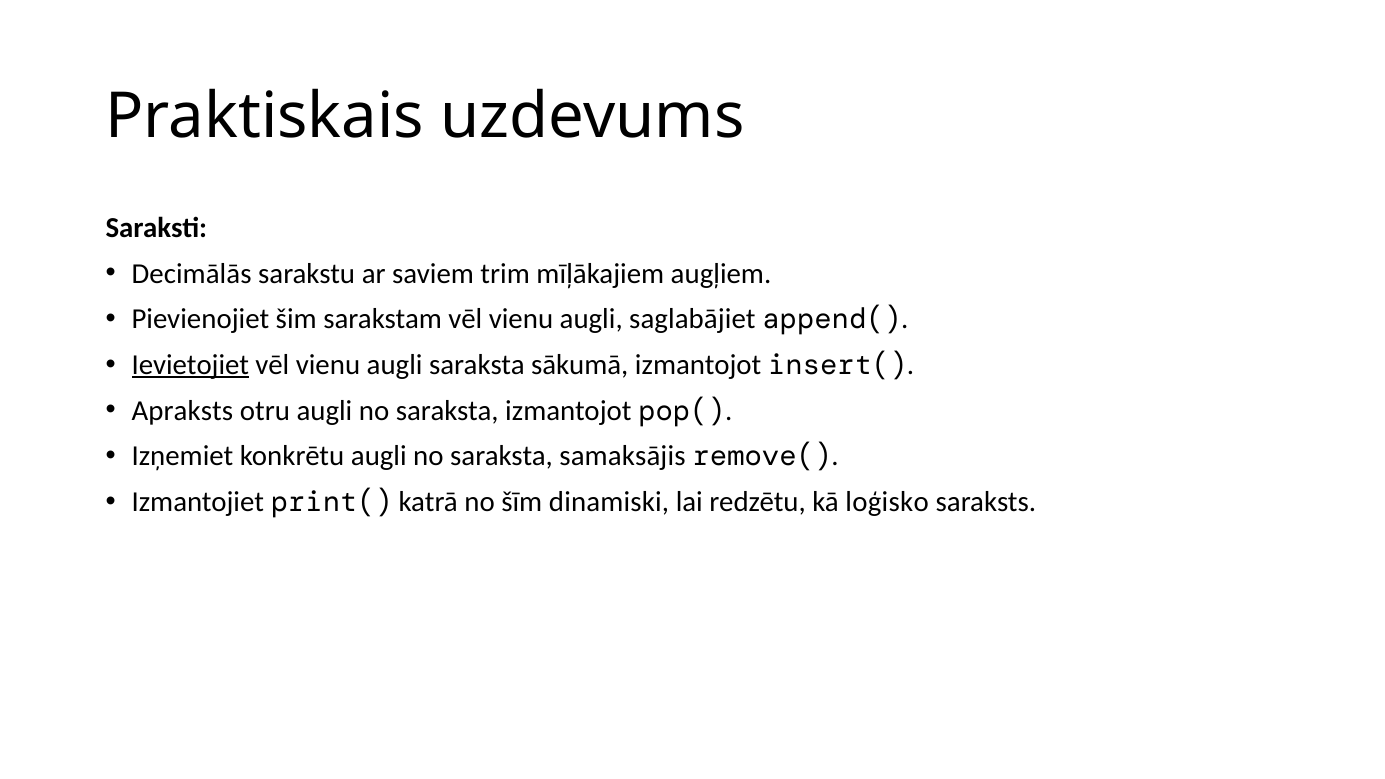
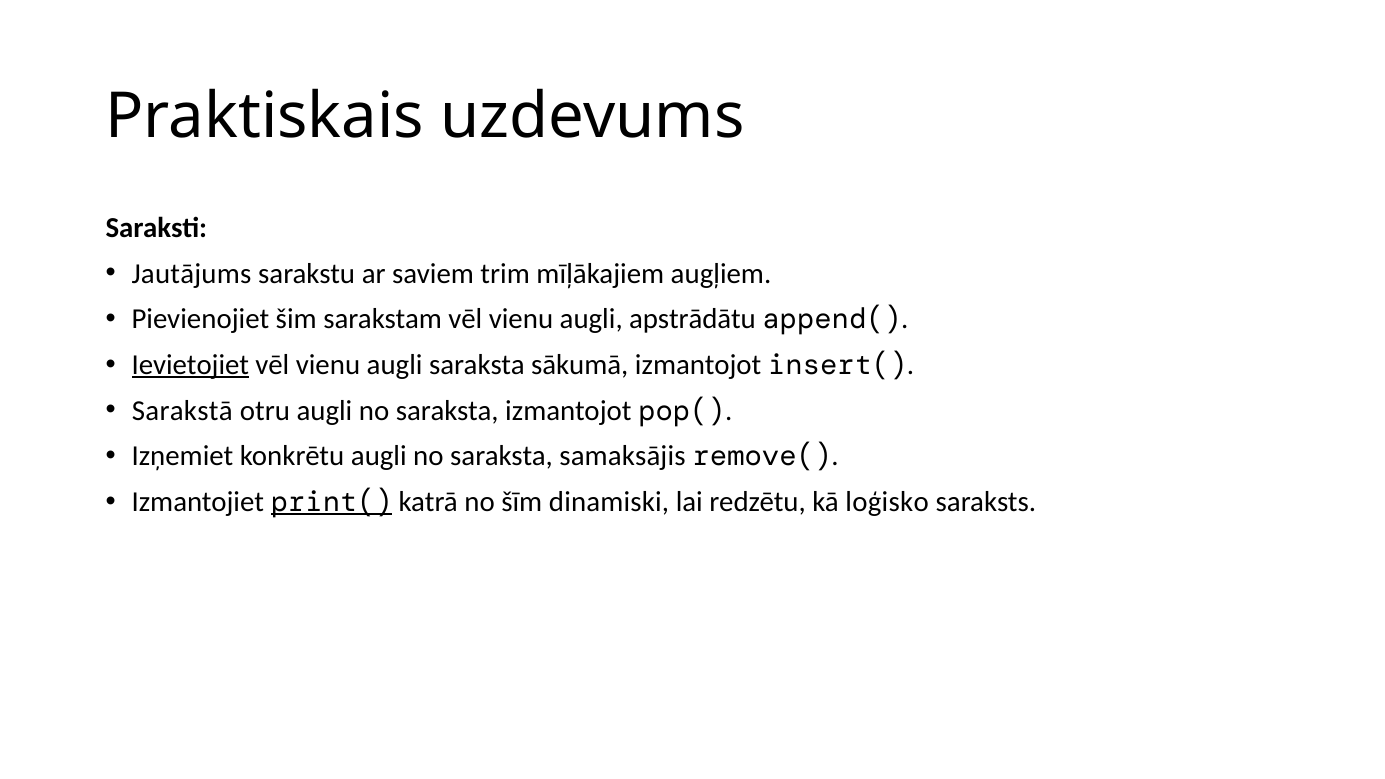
Decimālās: Decimālās -> Jautājums
saglabājiet: saglabājiet -> apstrādātu
Apraksts: Apraksts -> Sarakstā
print( underline: none -> present
